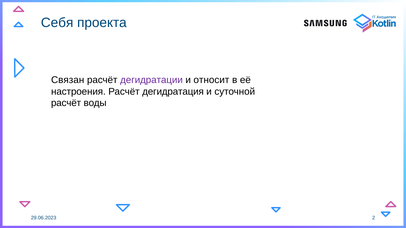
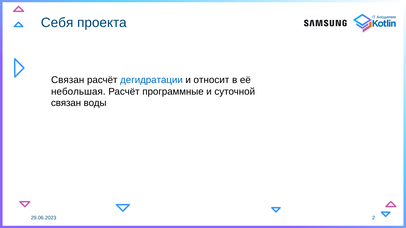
дегидратации colour: purple -> blue
настроения: настроения -> небольшая
дегидратация: дегидратация -> программные
расчёт at (66, 103): расчёт -> связан
